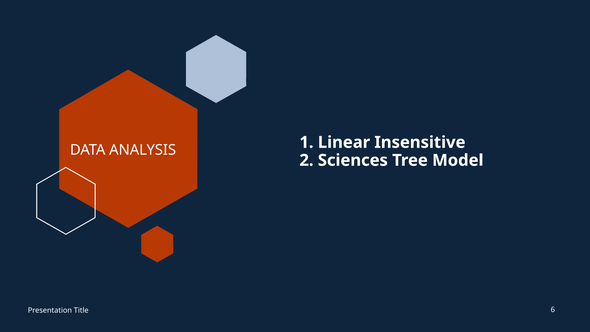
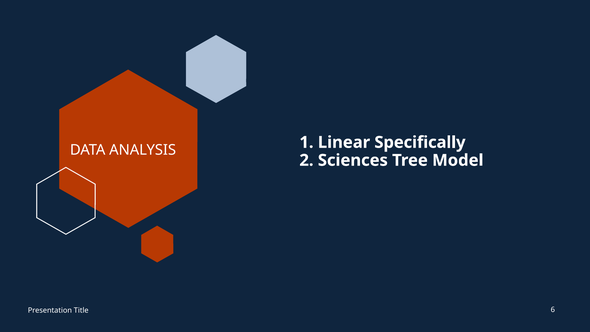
Insensitive: Insensitive -> Specifically
